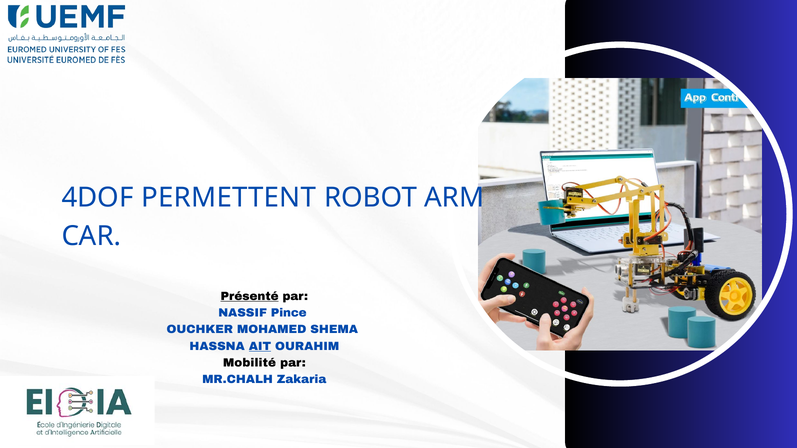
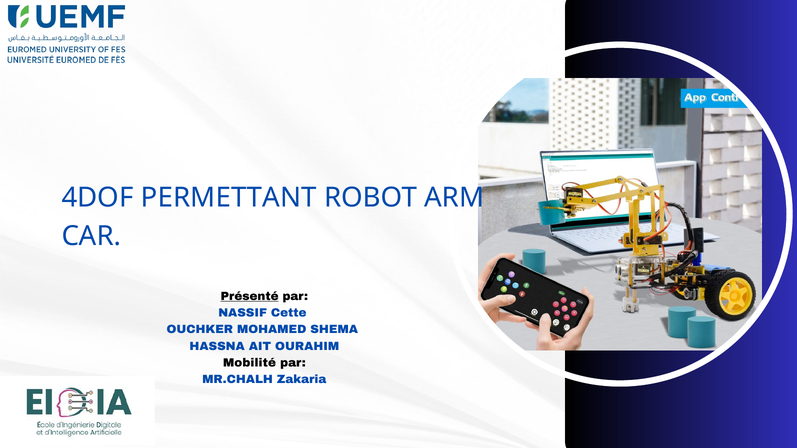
PERMETTENT: PERMETTENT -> PERMETTANT
Pince: Pince -> Cette
AIT underline: present -> none
